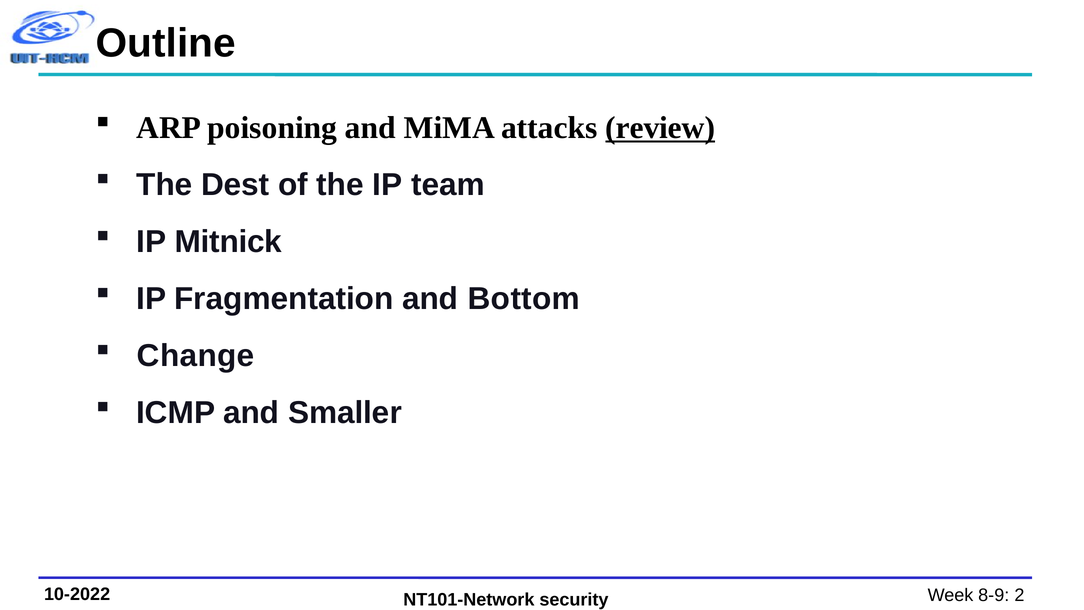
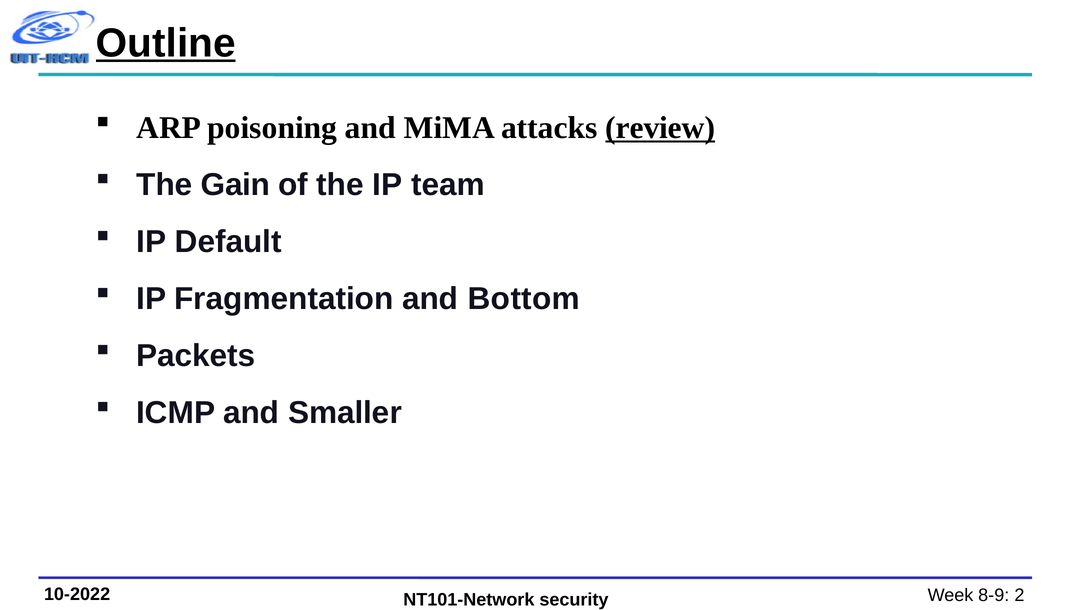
Outline underline: none -> present
Dest: Dest -> Gain
Mitnick: Mitnick -> Default
Change: Change -> Packets
